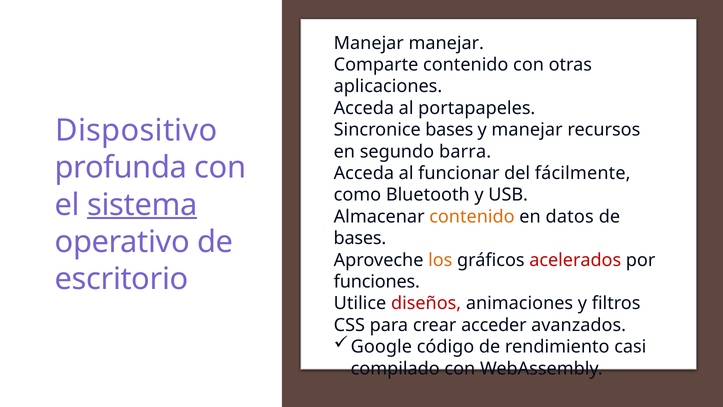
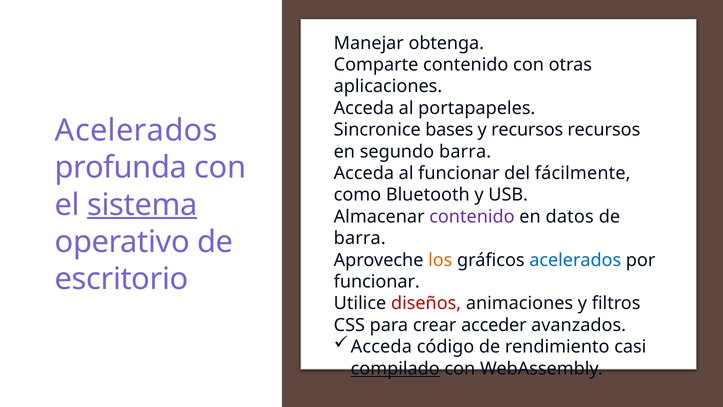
Manejar manejar: manejar -> obtenga
Dispositivo at (136, 131): Dispositivo -> Acelerados
y manejar: manejar -> recursos
contenido at (472, 217) colour: orange -> purple
bases at (360, 238): bases -> barra
acelerados at (575, 260) colour: red -> blue
funciones at (377, 282): funciones -> funcionar
Google at (381, 347): Google -> Acceda
compilado underline: none -> present
